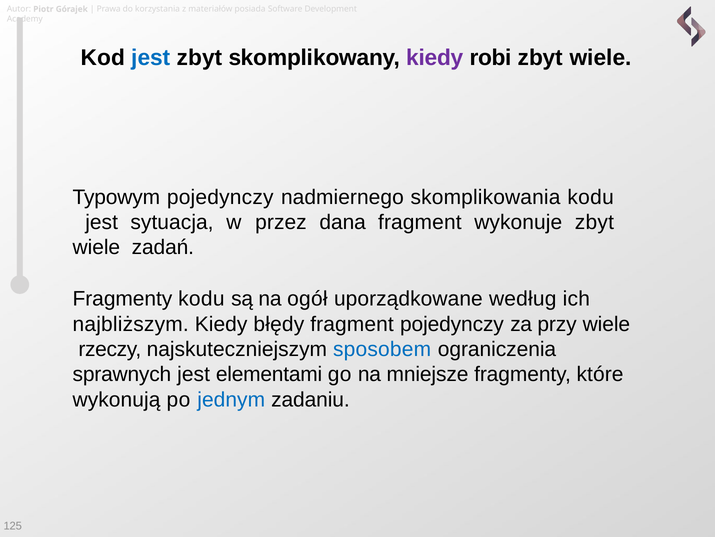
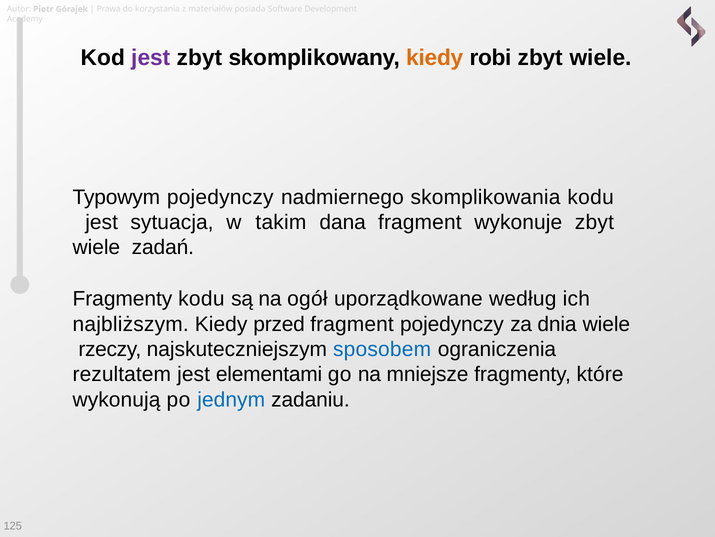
jest at (151, 57) colour: blue -> purple
kiedy at (435, 57) colour: purple -> orange
przez: przez -> takim
błędy: błędy -> przed
przy: przy -> dnia
sprawnych: sprawnych -> rezultatem
